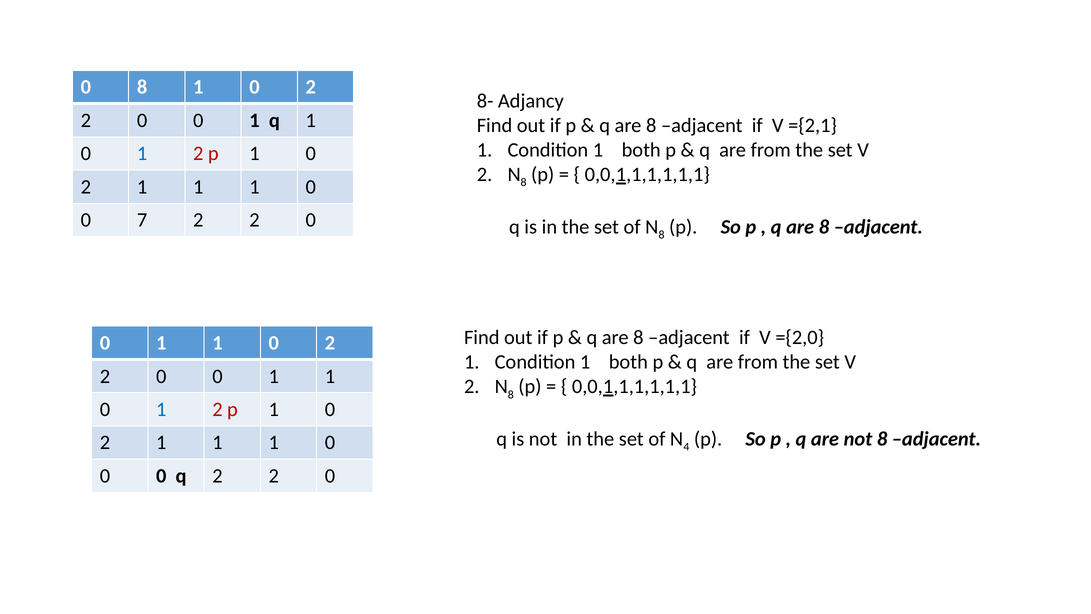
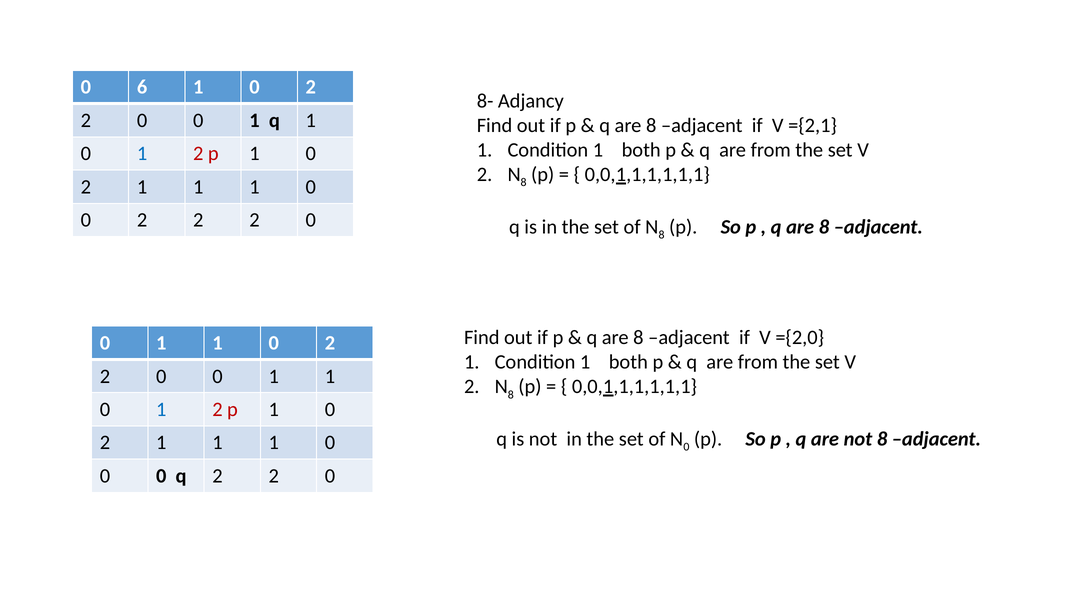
0 8: 8 -> 6
7 at (142, 220): 7 -> 2
4 at (686, 447): 4 -> 0
